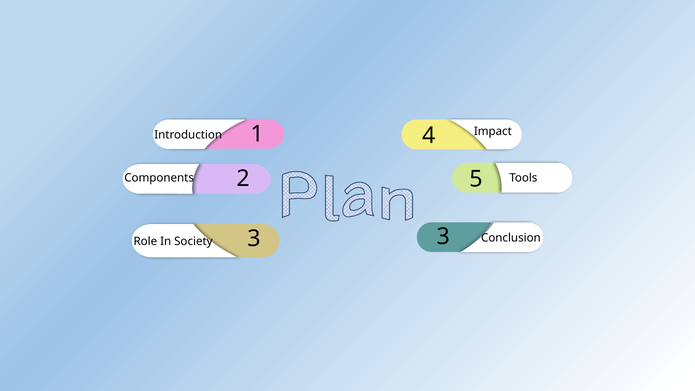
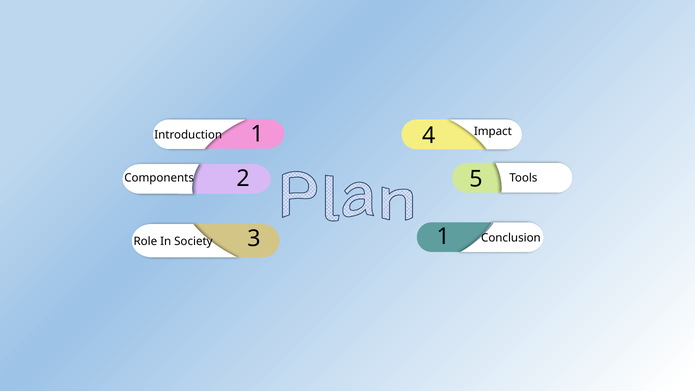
3 3: 3 -> 1
